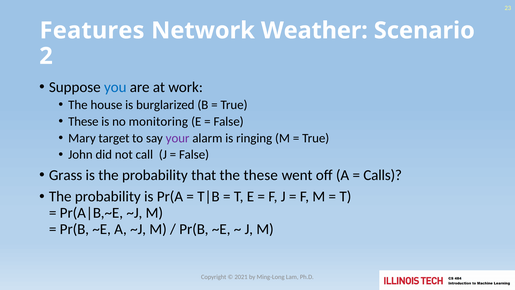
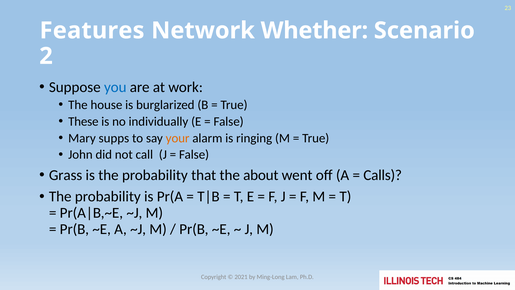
Weather: Weather -> Whether
monitoring: monitoring -> individually
target: target -> supps
your colour: purple -> orange
the these: these -> about
